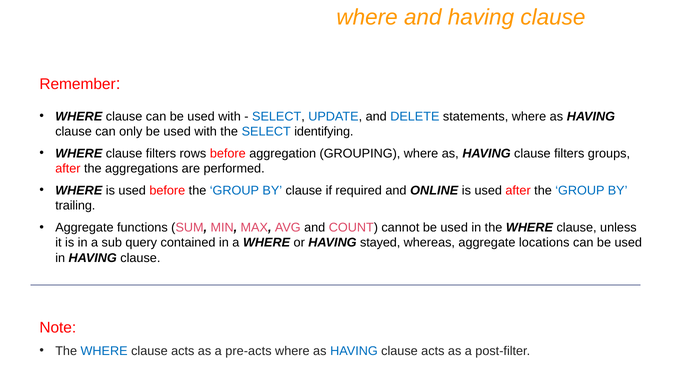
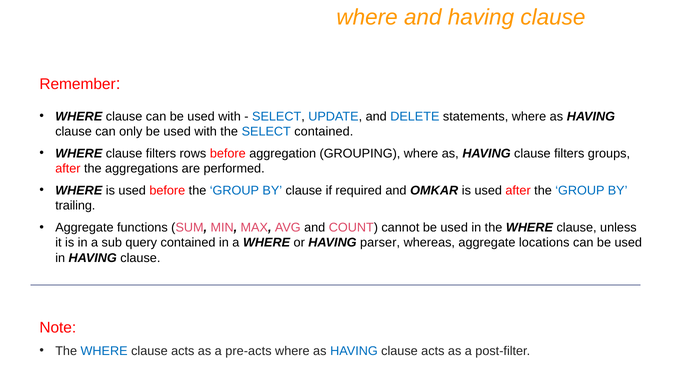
SELECT identifying: identifying -> contained
ONLINE: ONLINE -> OMKAR
stayed: stayed -> parser
